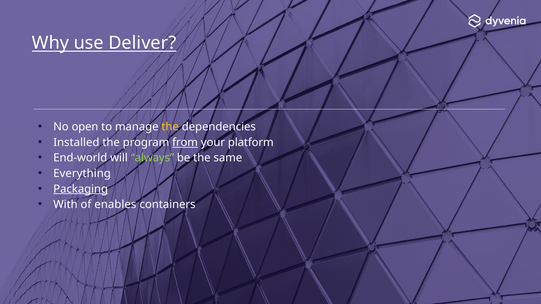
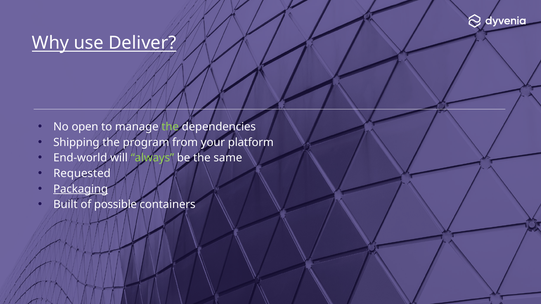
the at (170, 127) colour: yellow -> light green
Installed: Installed -> Shipping
from underline: present -> none
Everything: Everything -> Requested
With: With -> Built
enables: enables -> possible
